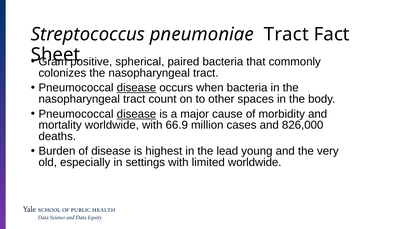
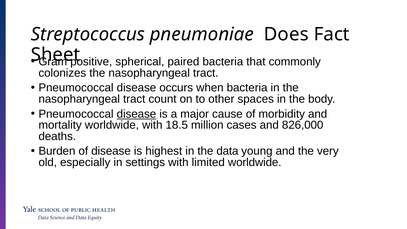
pneumoniae Tract: Tract -> Does
disease at (136, 88) underline: present -> none
66.9: 66.9 -> 18.5
lead: lead -> data
